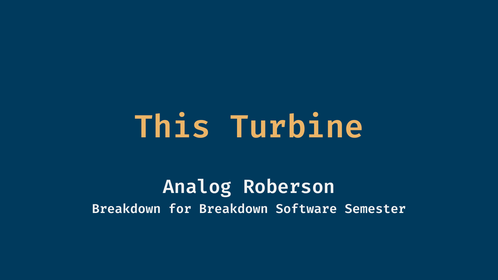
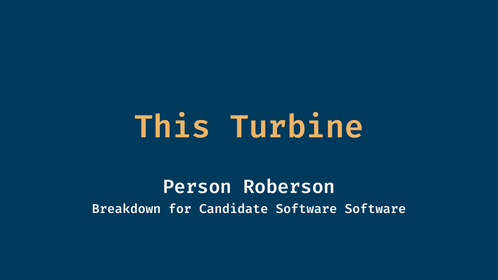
Analog: Analog -> Person
for Breakdown: Breakdown -> Candidate
Software Semester: Semester -> Software
